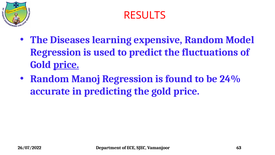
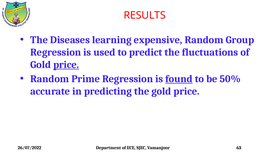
Model: Model -> Group
Manoj: Manoj -> Prime
found underline: none -> present
24%: 24% -> 50%
